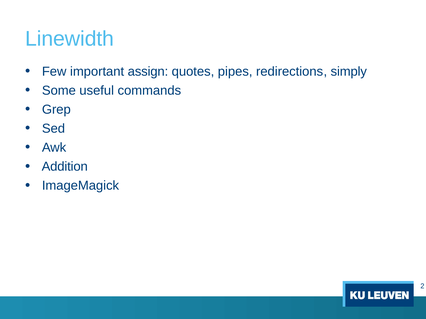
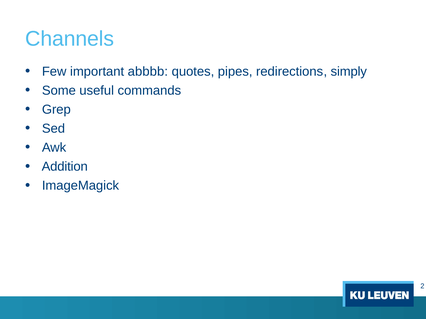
Linewidth: Linewidth -> Channels
assign: assign -> abbbb
